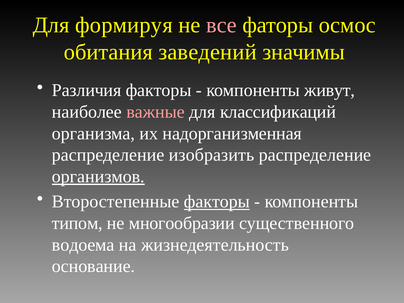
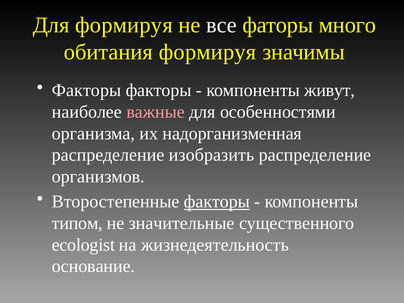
все colour: pink -> white
осмос: осмос -> много
обитания заведений: заведений -> формируя
Различия at (87, 90): Различия -> Факторы
классификаций: классификаций -> особенностями
организмов underline: present -> none
многообразии: многообразии -> значительные
водоема: водоема -> ecologist
